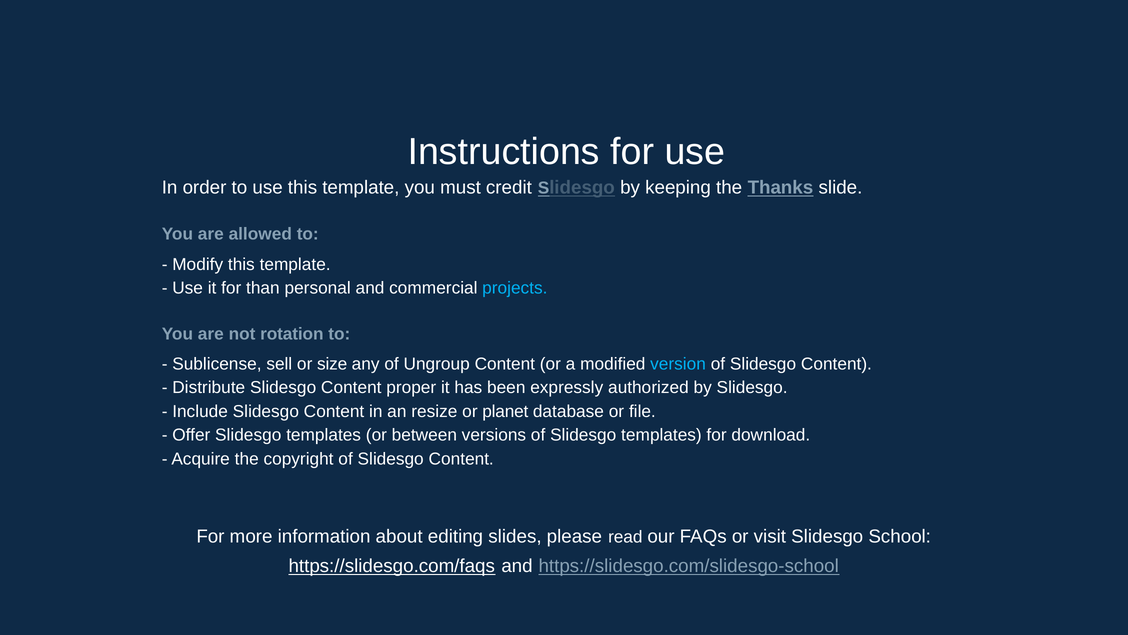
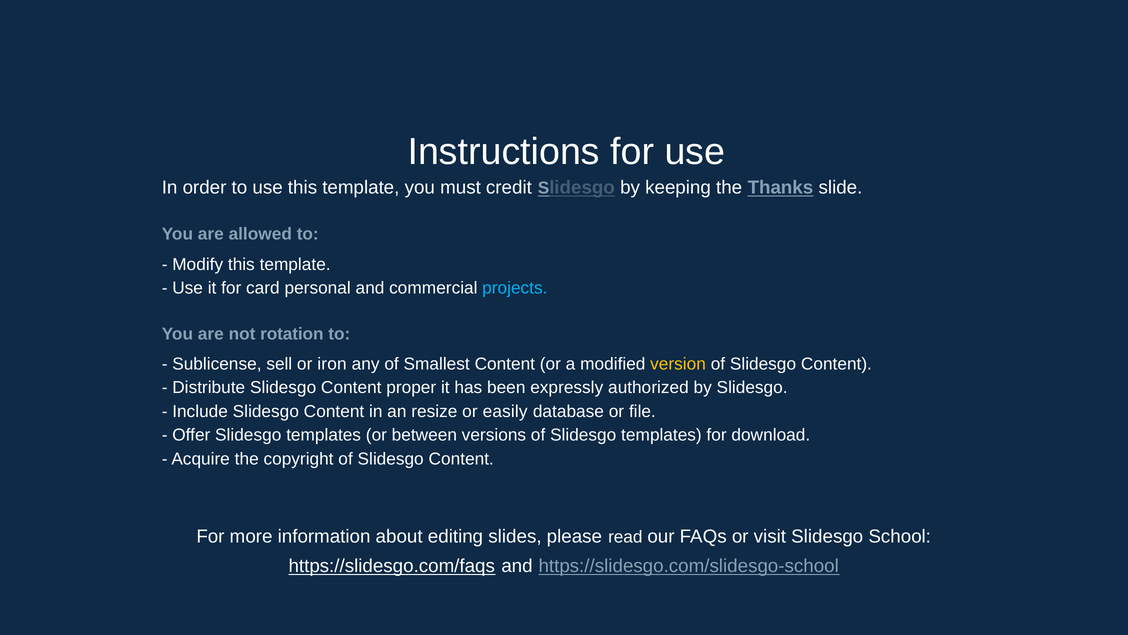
than: than -> card
size: size -> iron
Ungroup: Ungroup -> Smallest
version colour: light blue -> yellow
planet: planet -> easily
